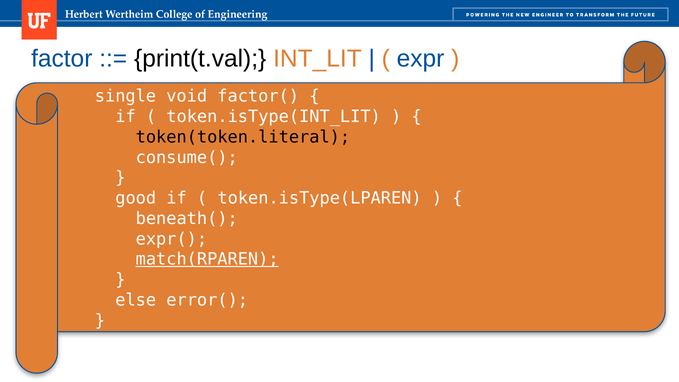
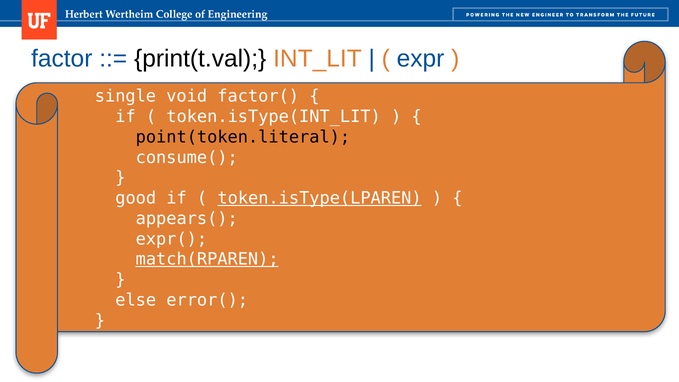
token(token.literal: token(token.literal -> point(token.literal
token.isType(LPAREN underline: none -> present
beneath(: beneath( -> appears(
